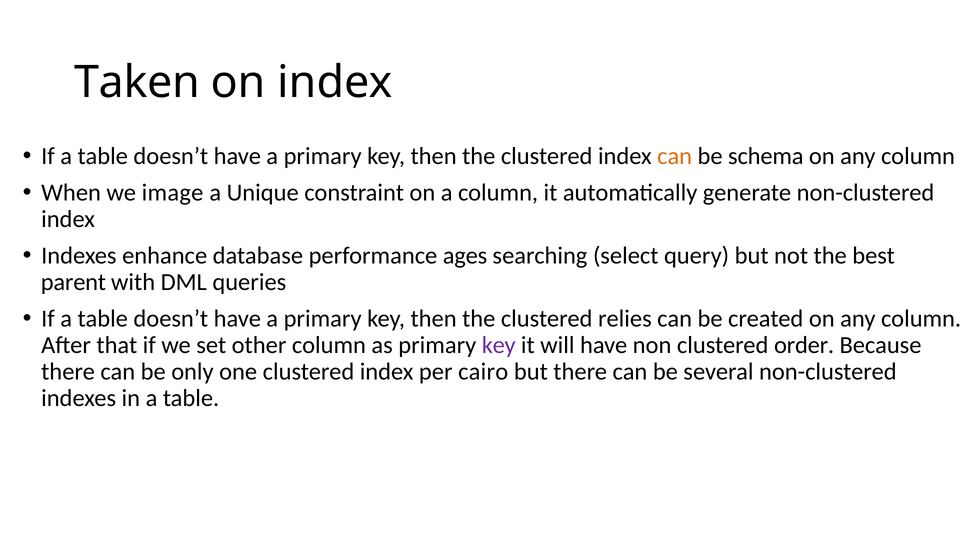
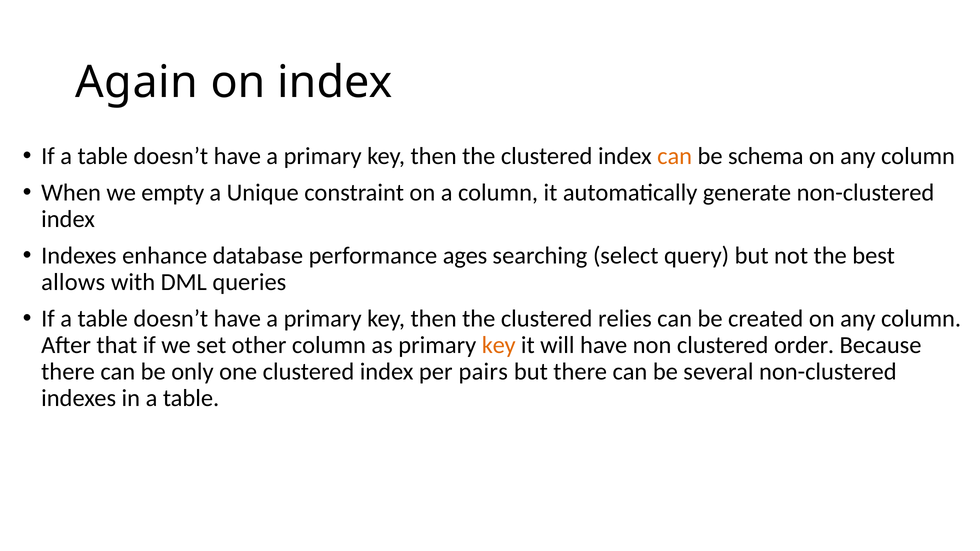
Taken: Taken -> Again
image: image -> empty
parent: parent -> allows
key at (499, 345) colour: purple -> orange
cairo: cairo -> pairs
